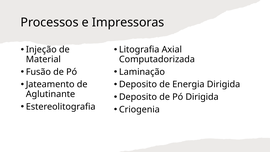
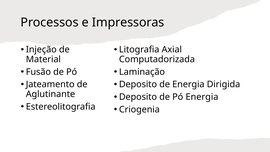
Pó Dirigida: Dirigida -> Energia
